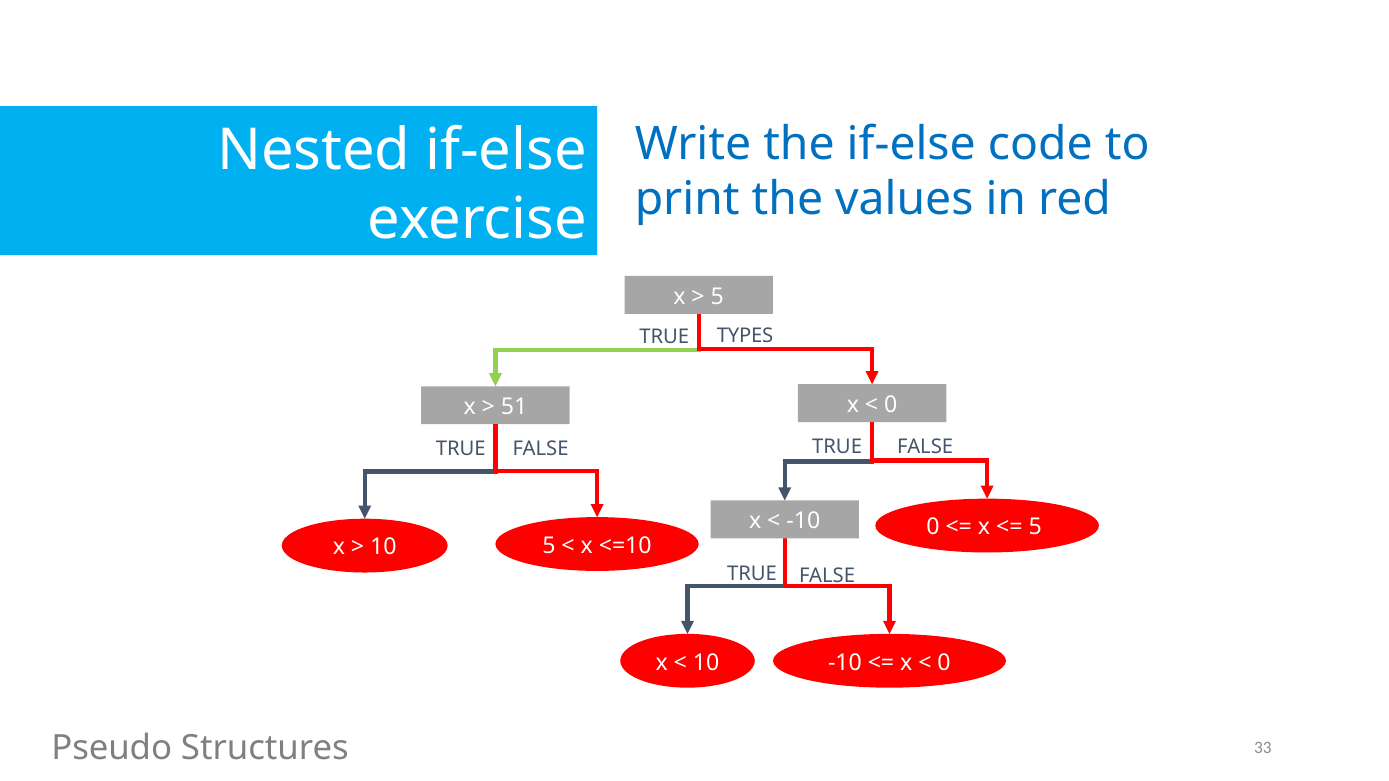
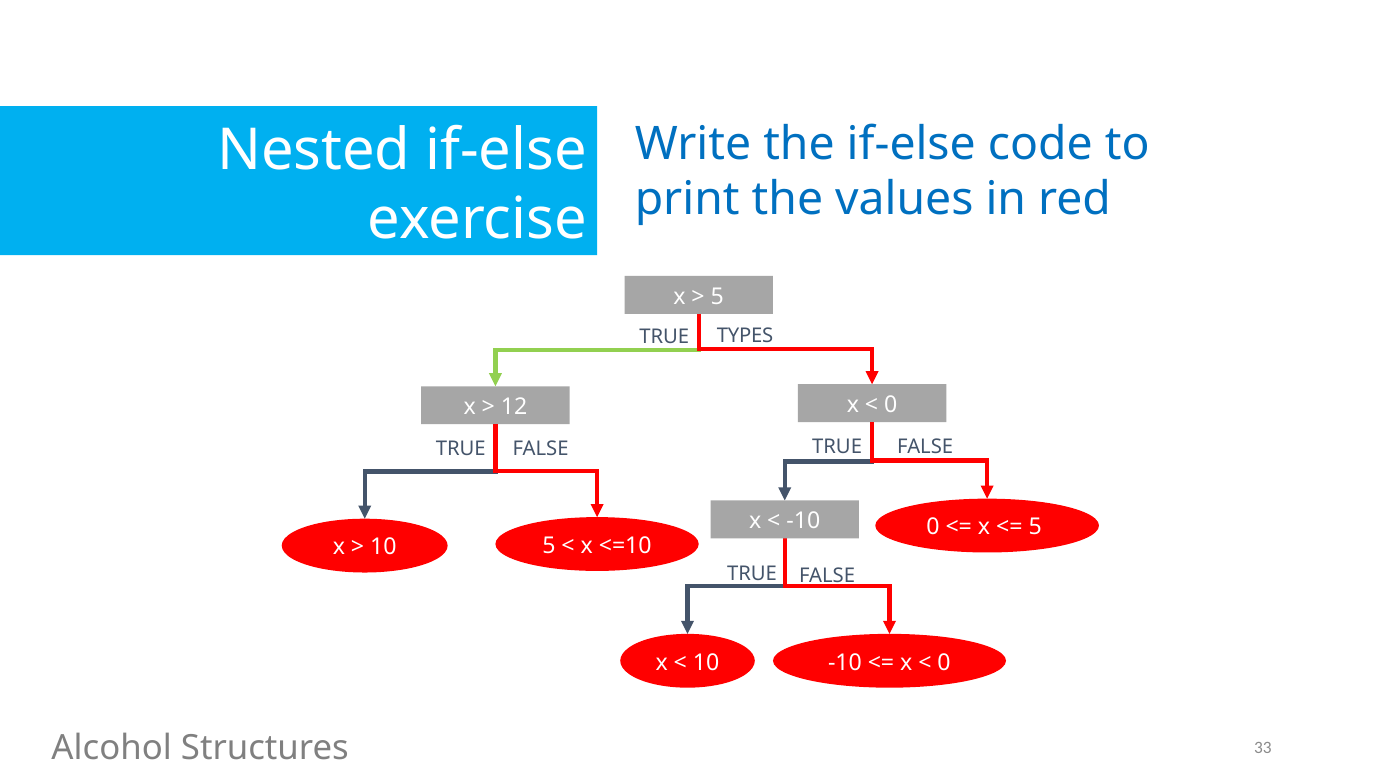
51: 51 -> 12
Pseudo: Pseudo -> Alcohol
